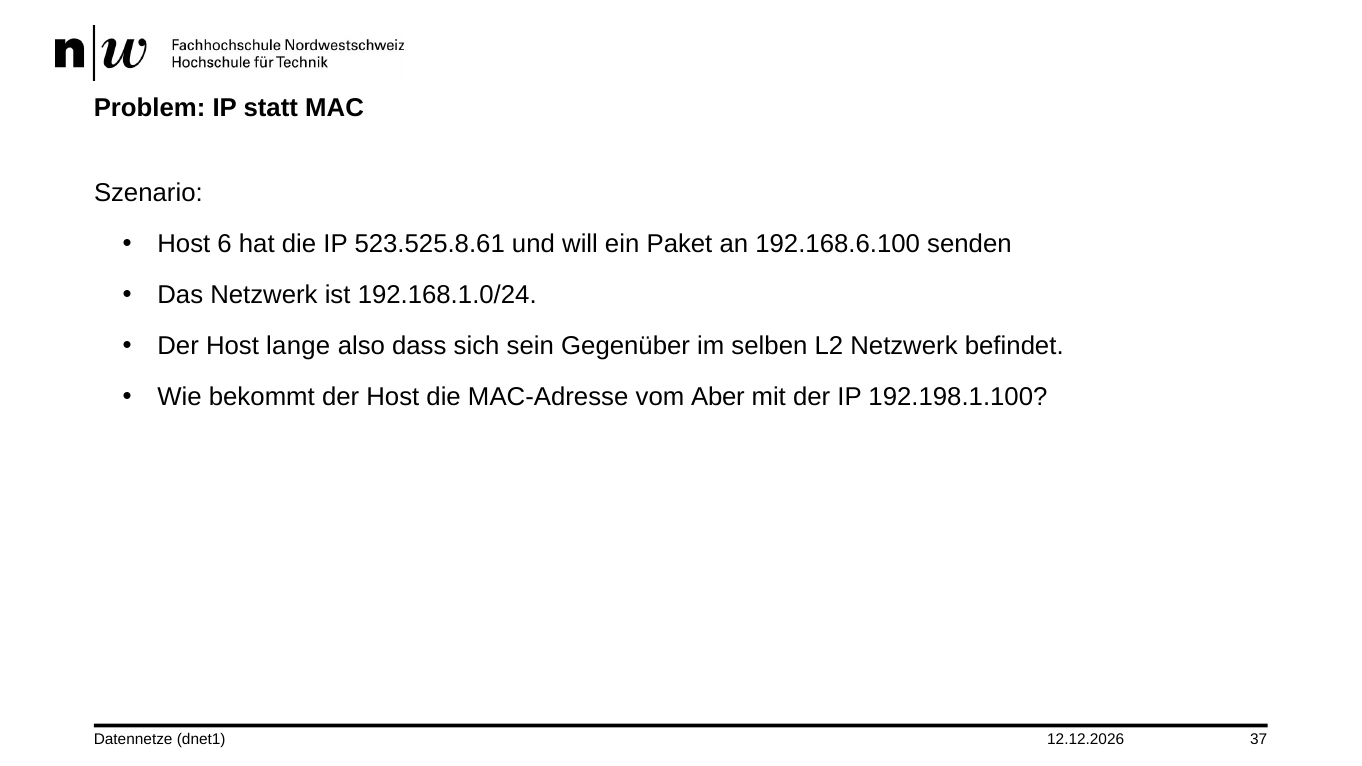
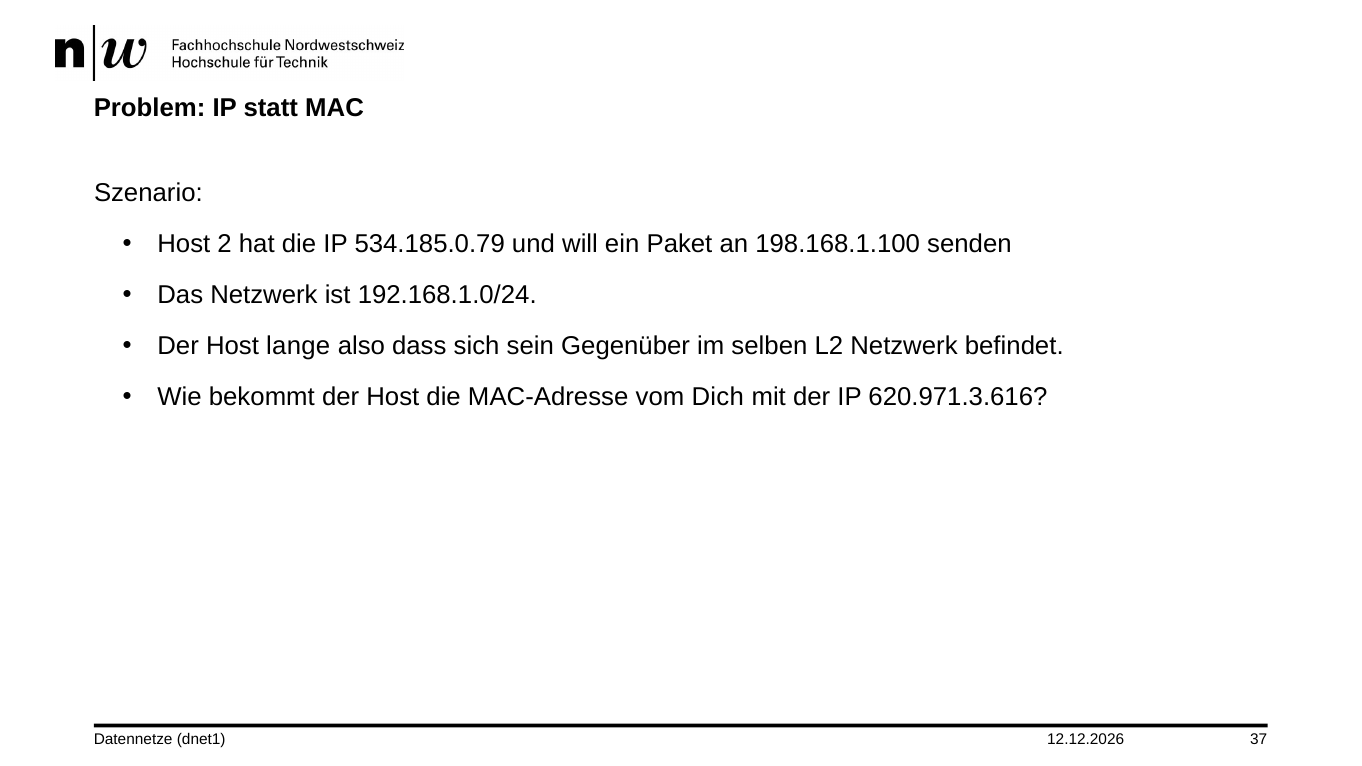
6: 6 -> 2
523.525.8.61: 523.525.8.61 -> 534.185.0.79
192.168.6.100: 192.168.6.100 -> 198.168.1.100
Aber: Aber -> Dich
192.198.1.100: 192.198.1.100 -> 620.971.3.616
